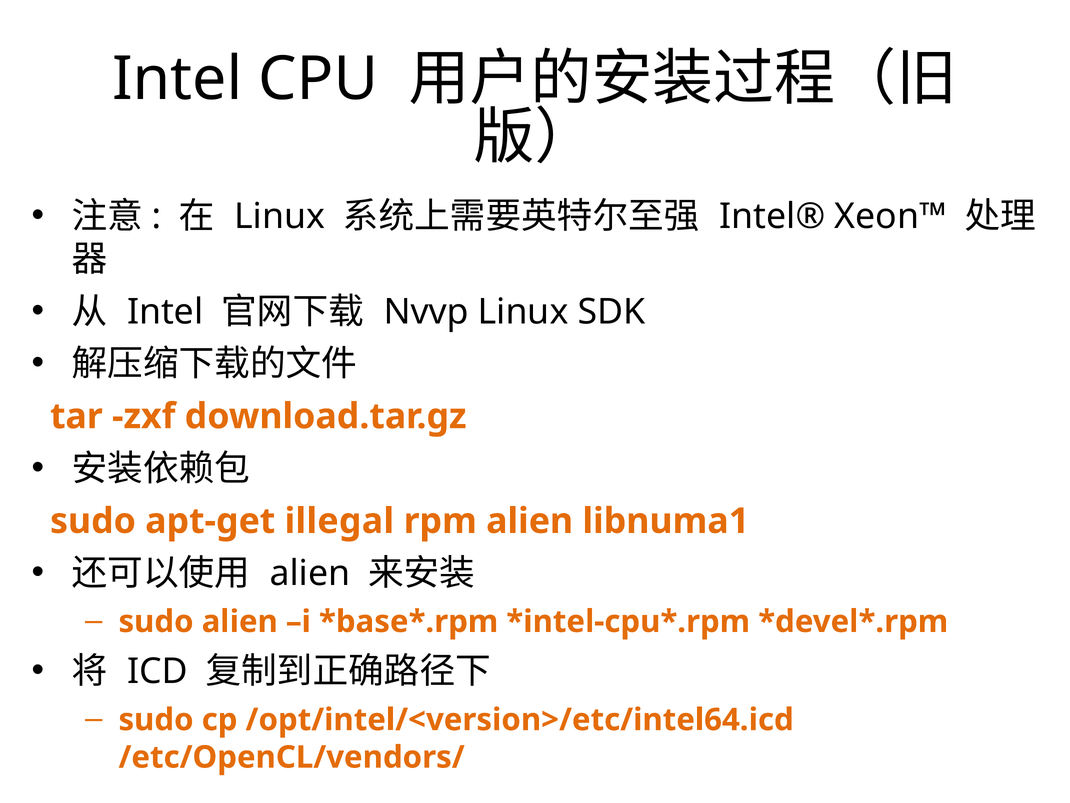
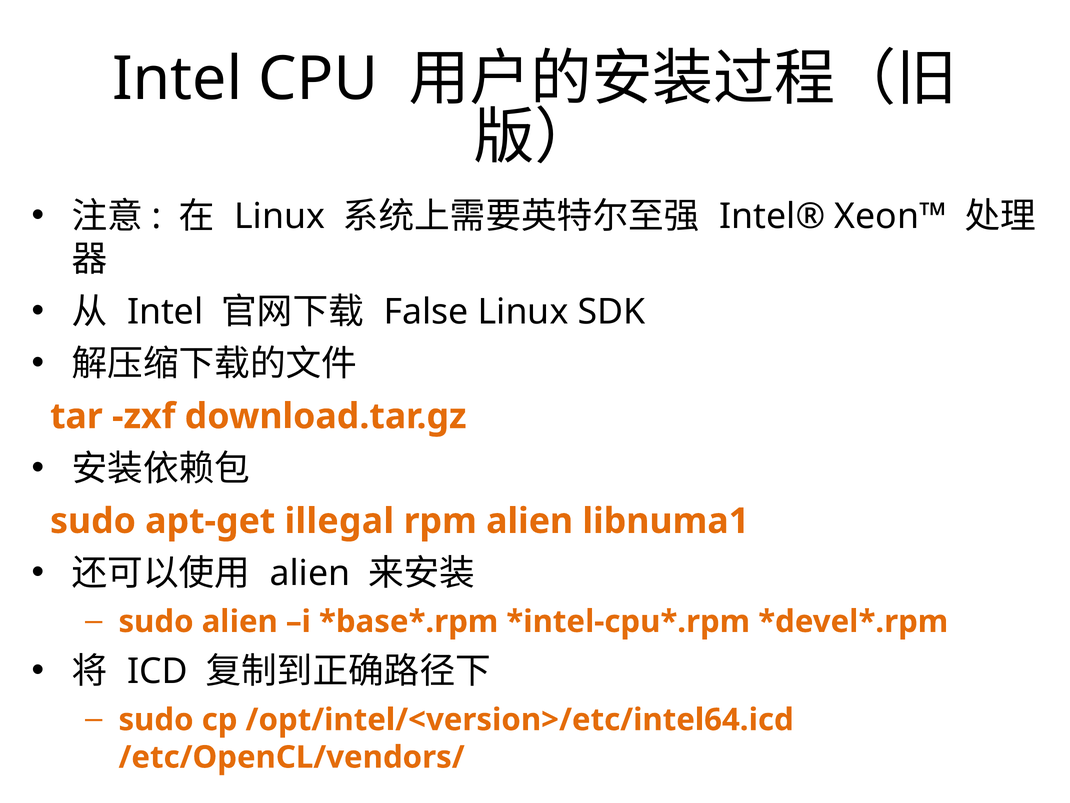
Nvvp: Nvvp -> False
